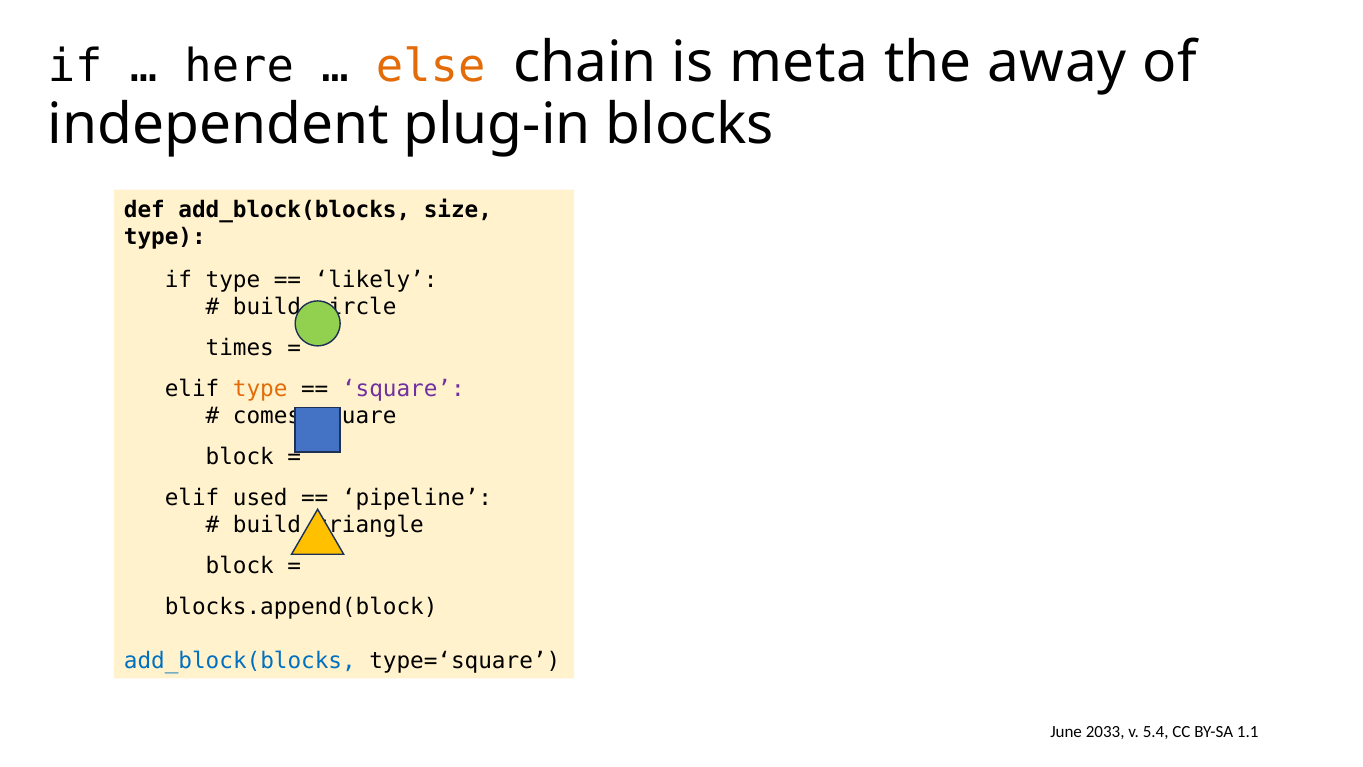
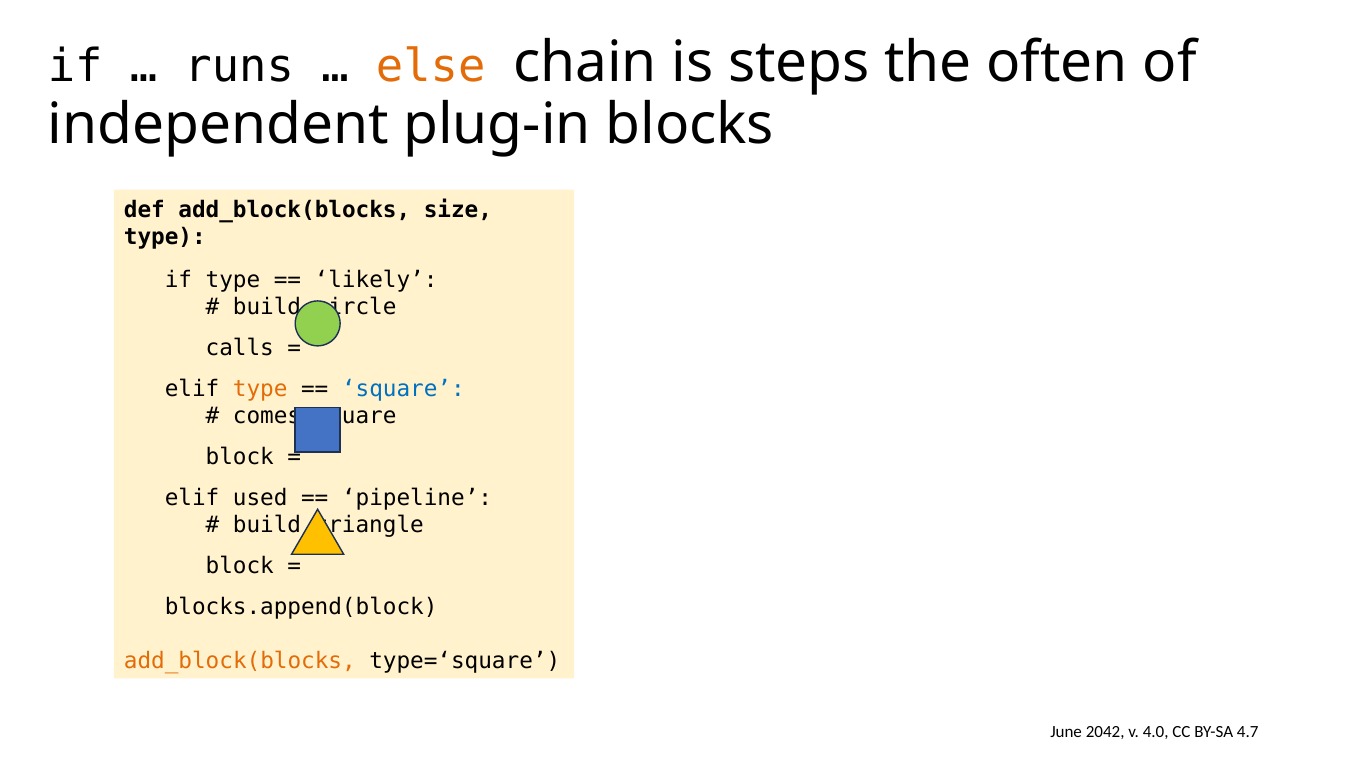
here: here -> runs
meta: meta -> steps
away: away -> often
times: times -> calls
square at (403, 389) colour: purple -> blue
add_block(blocks at (240, 661) colour: blue -> orange
2033: 2033 -> 2042
5.4: 5.4 -> 4.0
1.1: 1.1 -> 4.7
